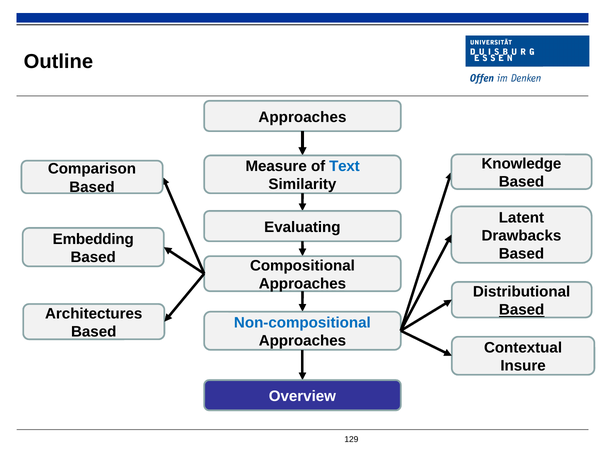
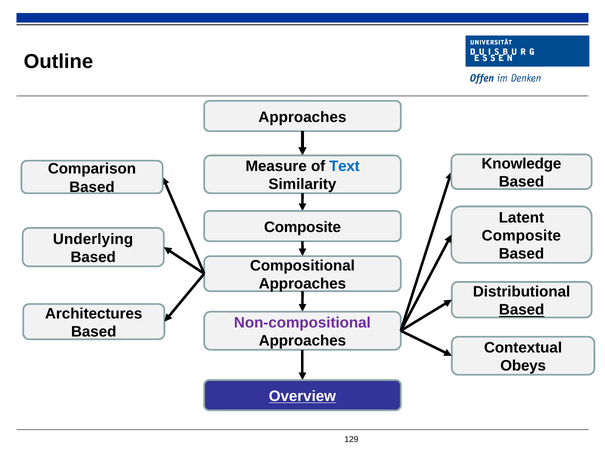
Evaluating at (302, 227): Evaluating -> Composite
Drawbacks at (521, 236): Drawbacks -> Composite
Embedding: Embedding -> Underlying
Non-compositional colour: blue -> purple
Insure: Insure -> Obeys
Overview underline: none -> present
